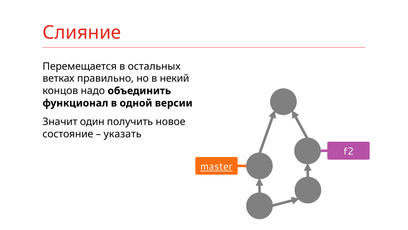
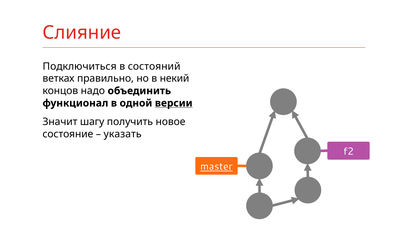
Перемещается: Перемещается -> Подключиться
остальных: остальных -> состояний
версии underline: none -> present
один: один -> шагу
